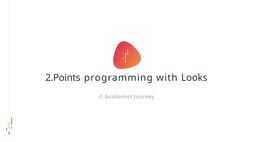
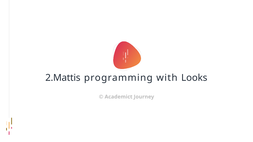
2.Points: 2.Points -> 2.Mattis
